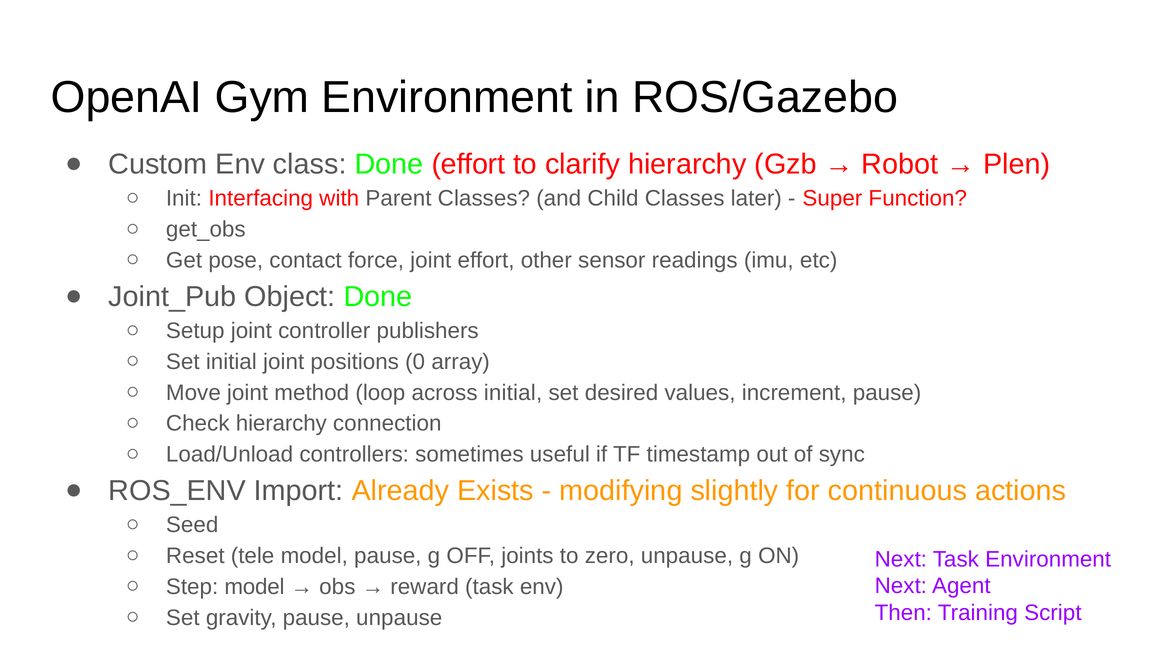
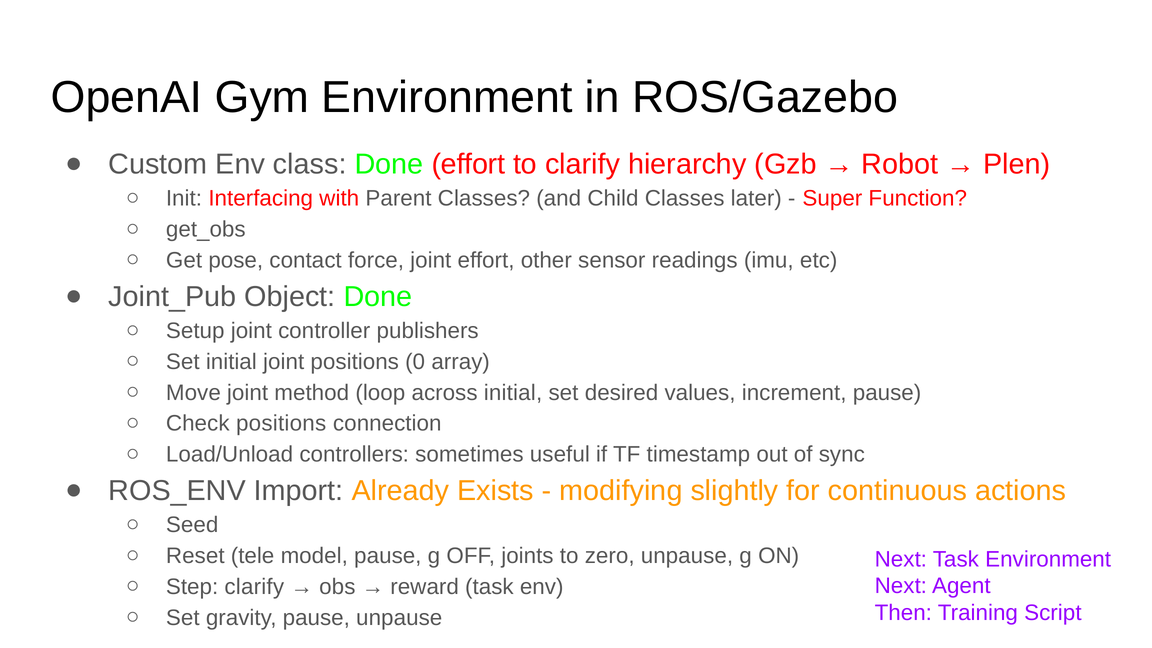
Check hierarchy: hierarchy -> positions
Step model: model -> clarify
